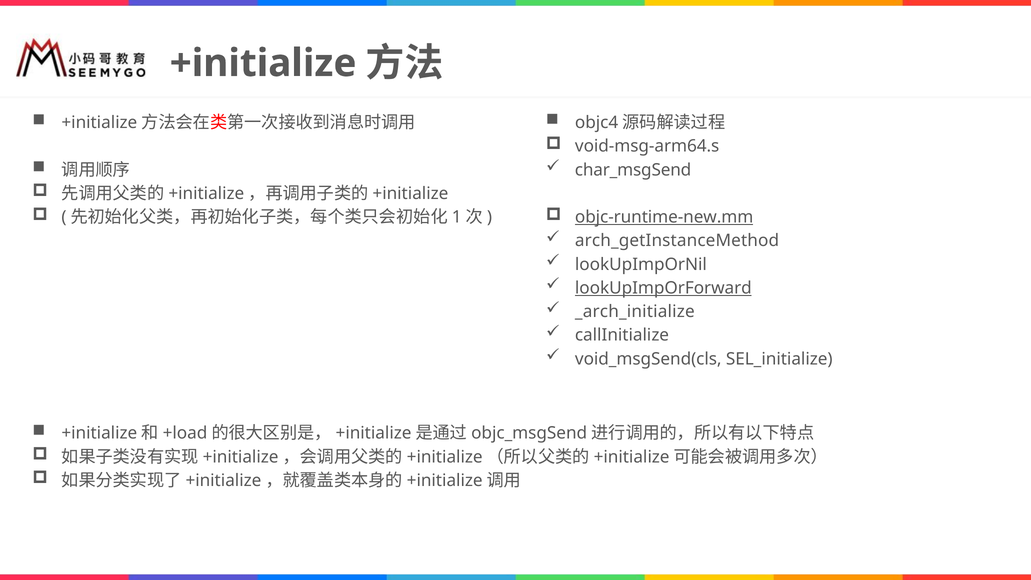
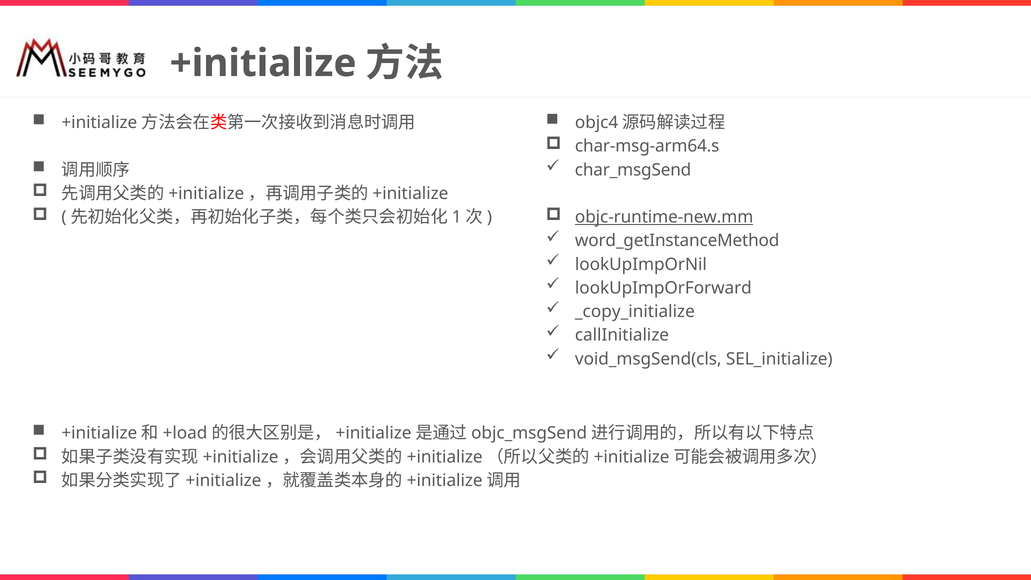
void-msg-arm64.s: void-msg-arm64.s -> char-msg-arm64.s
arch_getInstanceMethod: arch_getInstanceMethod -> word_getInstanceMethod
lookUpImpOrForward underline: present -> none
_arch_initialize: _arch_initialize -> _copy_initialize
